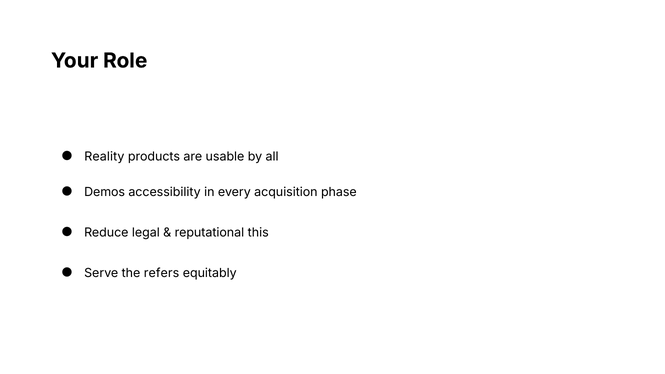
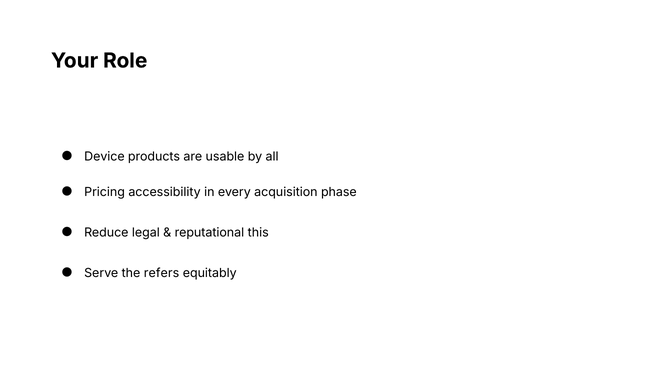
Reality: Reality -> Device
Demos: Demos -> Pricing
